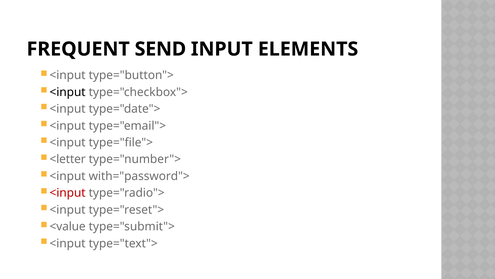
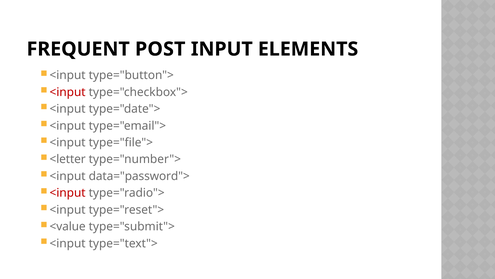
SEND: SEND -> POST
<input at (68, 92) colour: black -> red
with="password">: with="password"> -> data="password">
